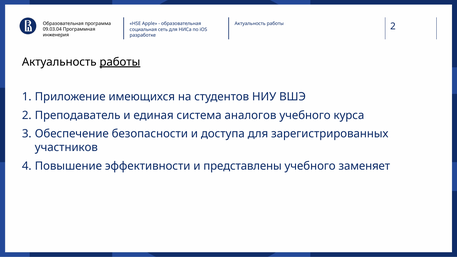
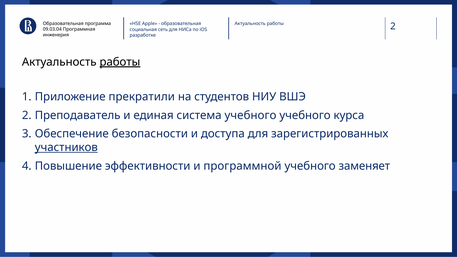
имеющихся: имеющихся -> прекратили
система аналогов: аналогов -> учебного
участников underline: none -> present
представлены: представлены -> программной
